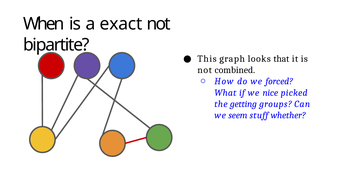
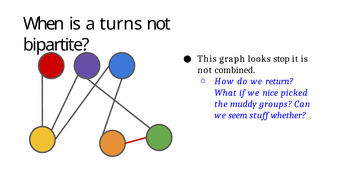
exact: exact -> turns
that: that -> stop
forced: forced -> return
getting: getting -> muddy
